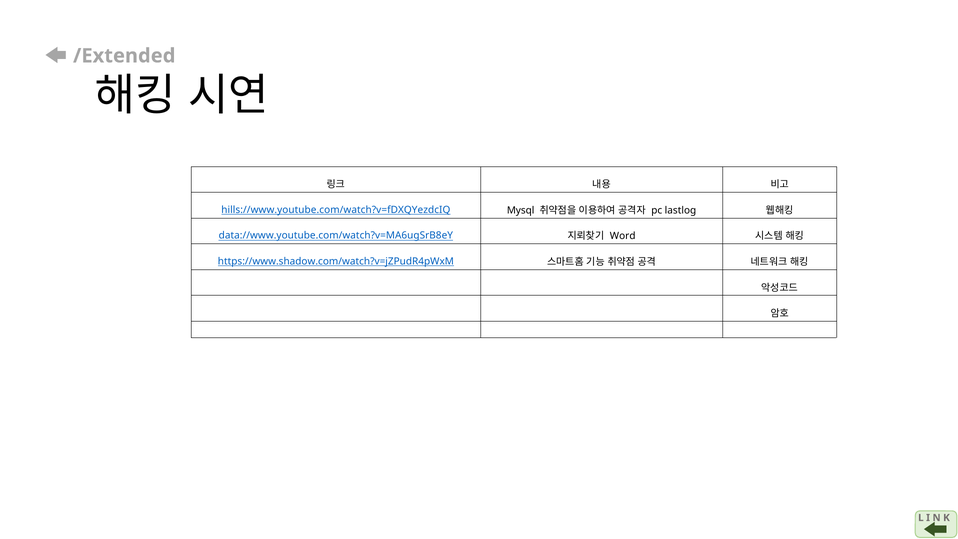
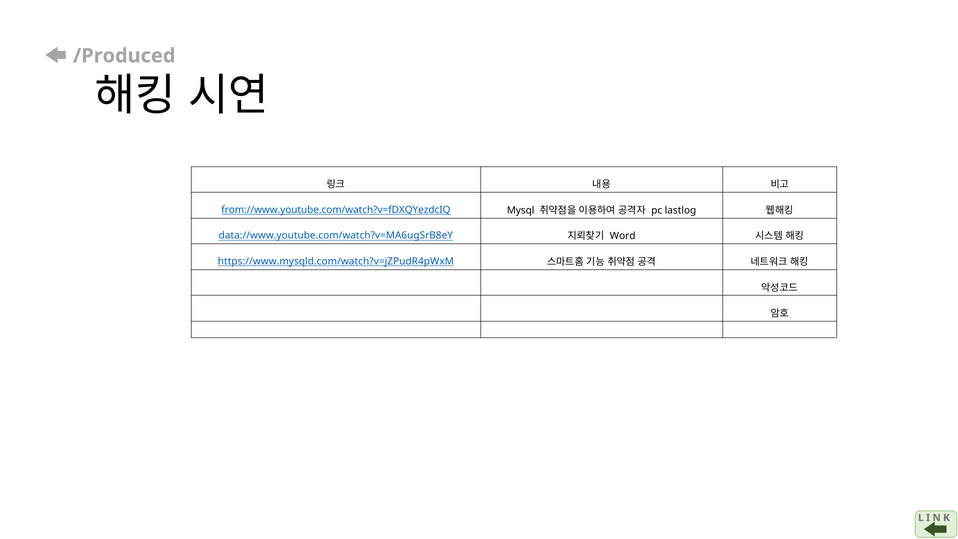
/Extended: /Extended -> /Produced
hills://www.youtube.com/watch?v=fDXQYezdcIQ: hills://www.youtube.com/watch?v=fDXQYezdcIQ -> from://www.youtube.com/watch?v=fDXQYezdcIQ
https://www.shadow.com/watch?v=jZPudR4pWxM: https://www.shadow.com/watch?v=jZPudR4pWxM -> https://www.mysqld.com/watch?v=jZPudR4pWxM
